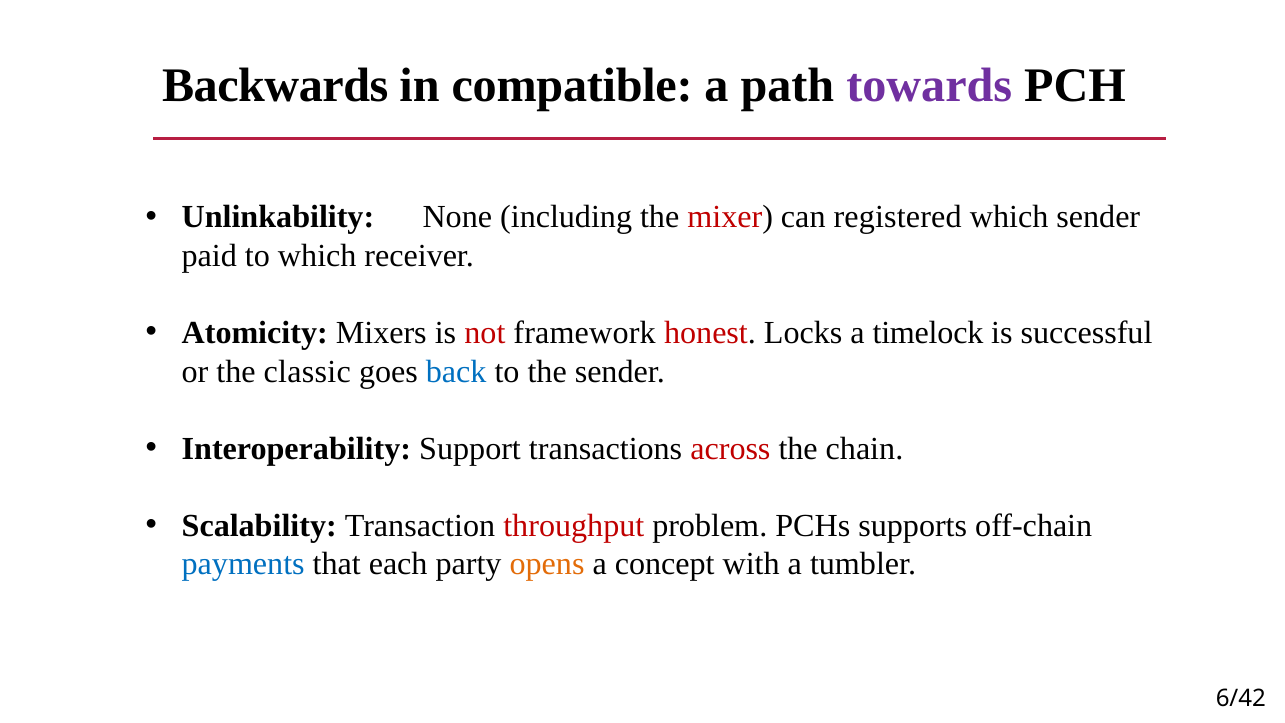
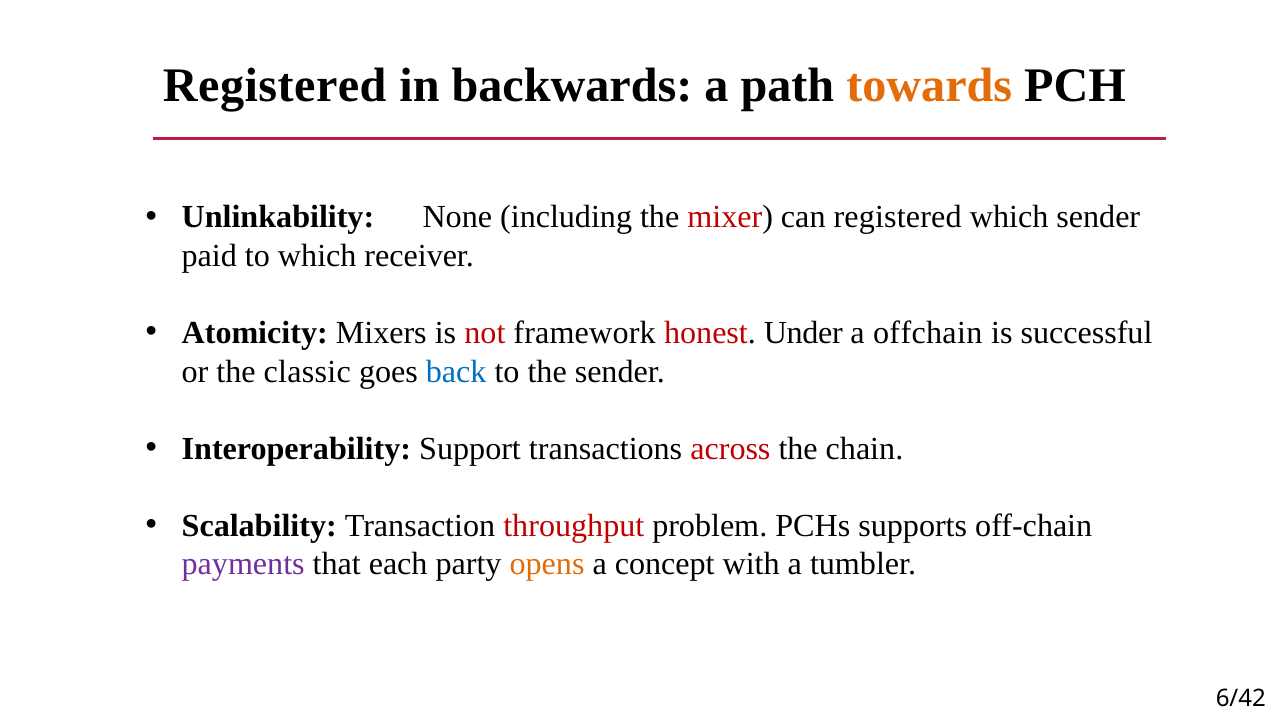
Backwards at (275, 86): Backwards -> Registered
compatible: compatible -> backwards
towards colour: purple -> orange
Locks: Locks -> Under
timelock: timelock -> offchain
payments colour: blue -> purple
